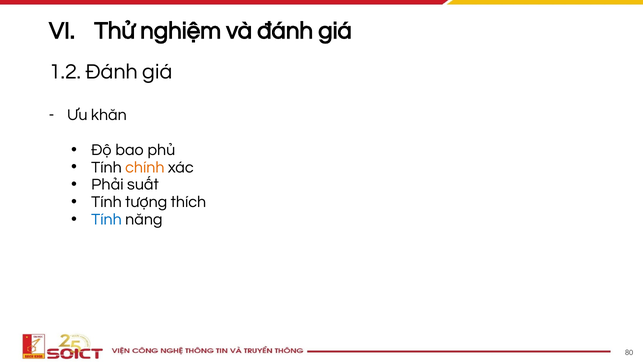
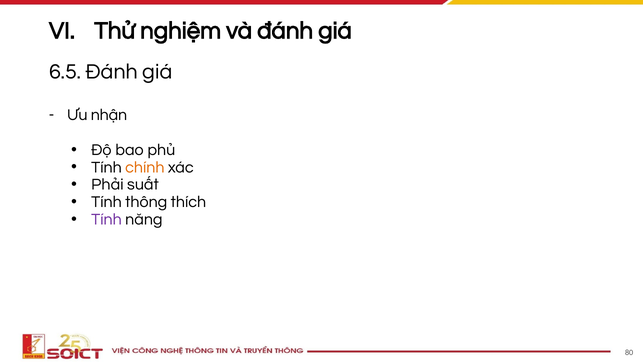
1.2: 1.2 -> 6.5
khăn: khăn -> nhận
tượng: tượng -> thông
Tính at (107, 219) colour: blue -> purple
